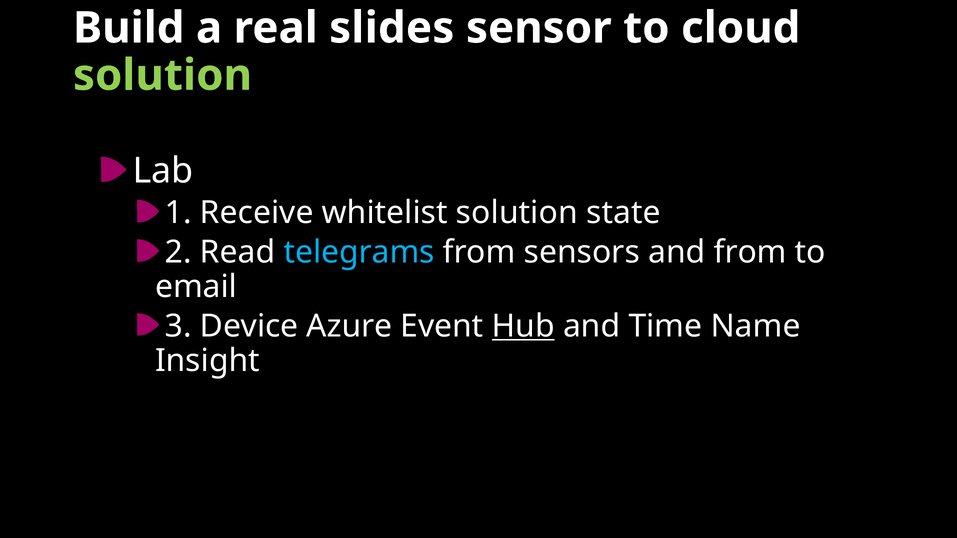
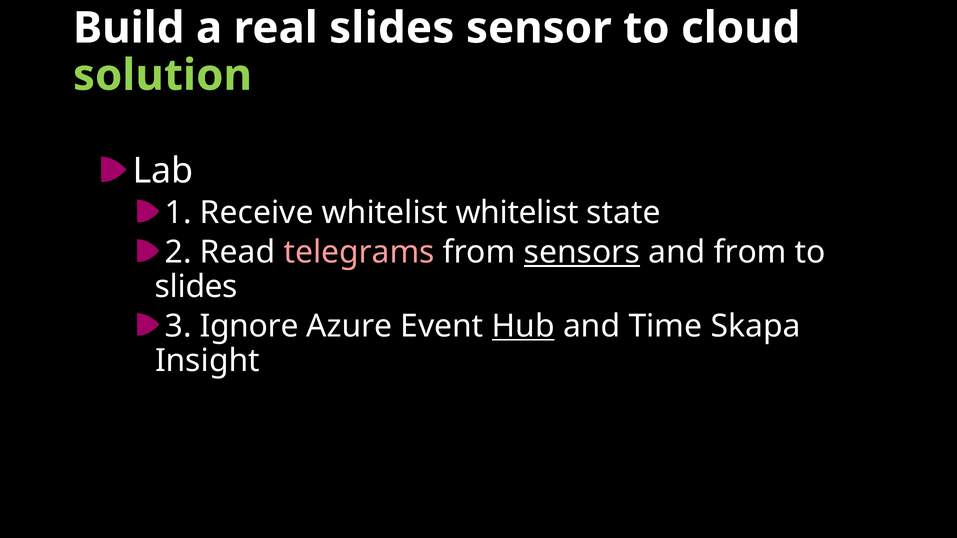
whitelist solution: solution -> whitelist
telegrams colour: light blue -> pink
sensors underline: none -> present
email at (196, 287): email -> slides
Device: Device -> Ignore
Name: Name -> Skapa
